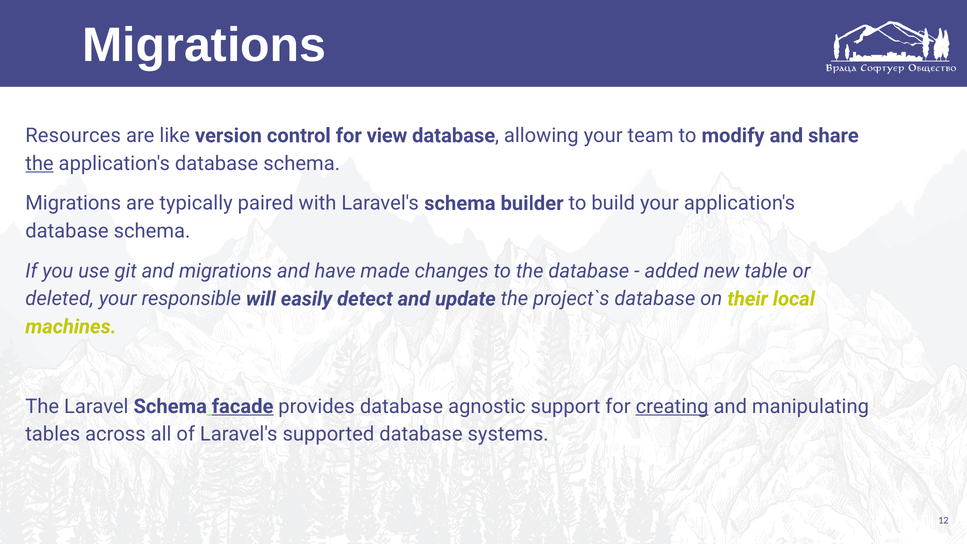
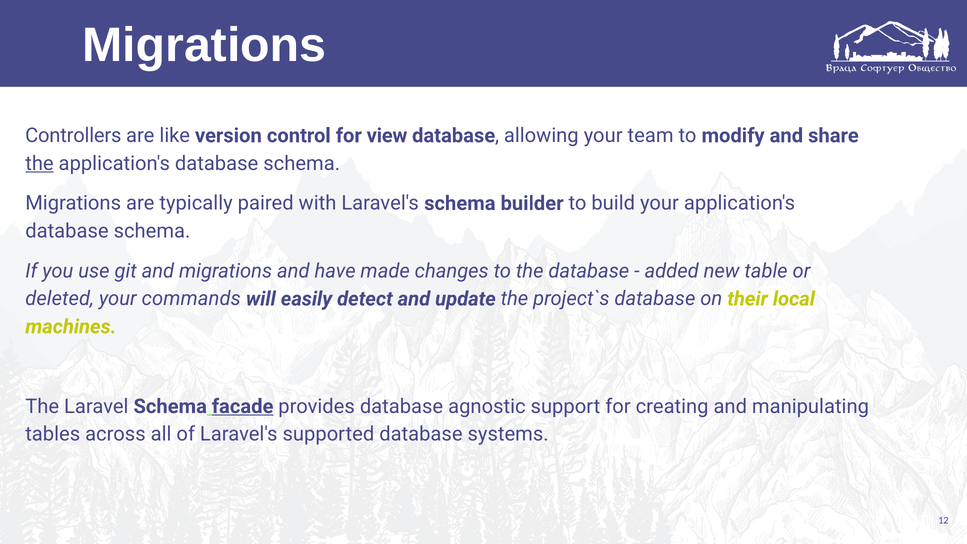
Resources: Resources -> Controllers
responsible: responsible -> commands
creating underline: present -> none
